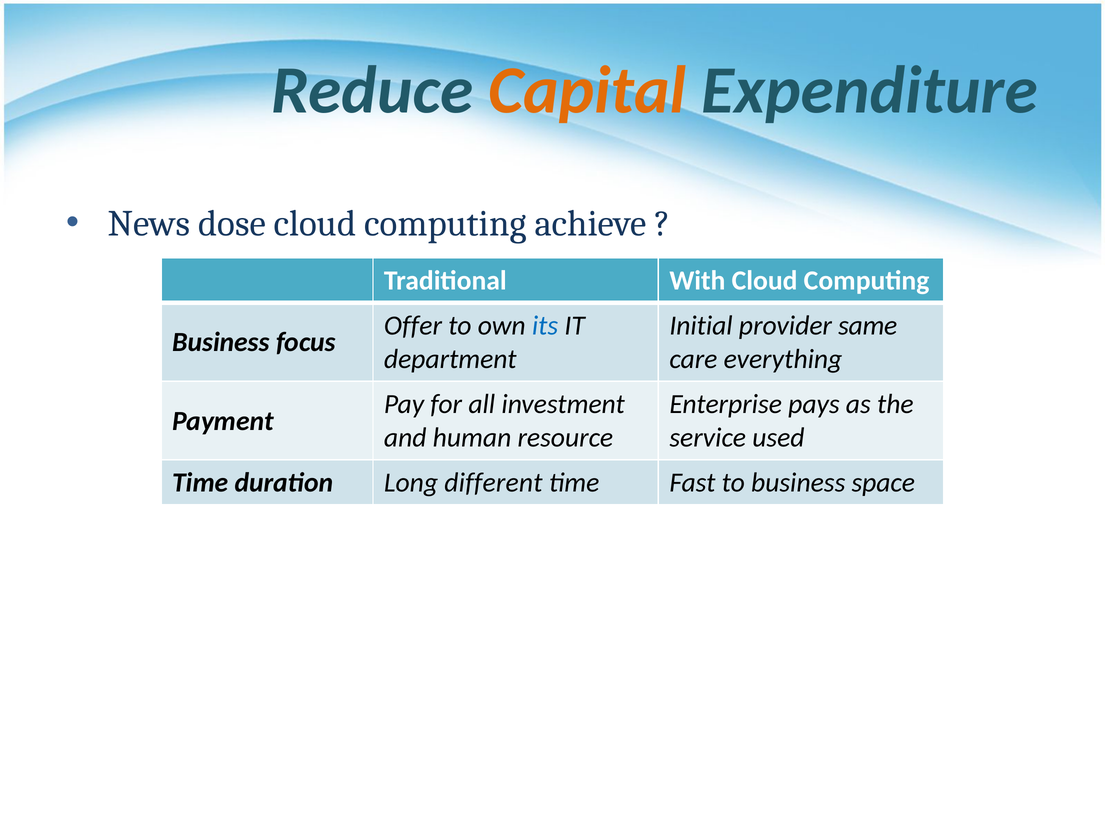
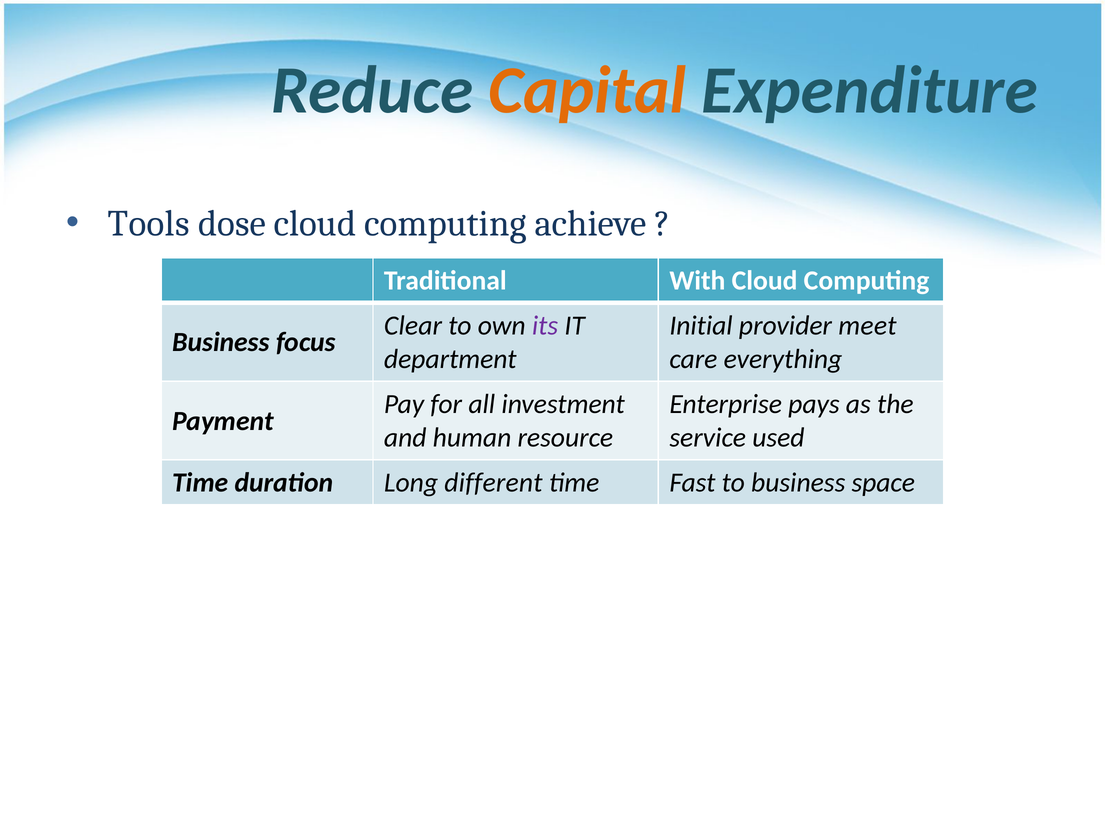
News: News -> Tools
Offer: Offer -> Clear
its colour: blue -> purple
same: same -> meet
